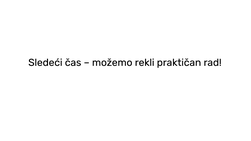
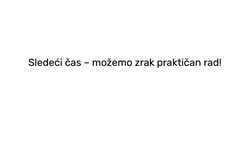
rekli: rekli -> zrak
